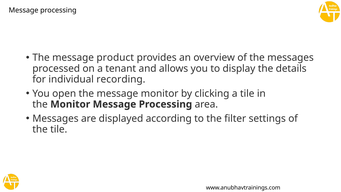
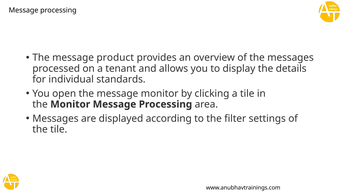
recording: recording -> standards
